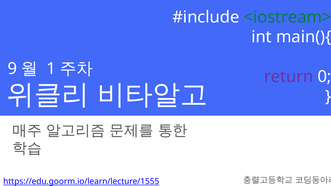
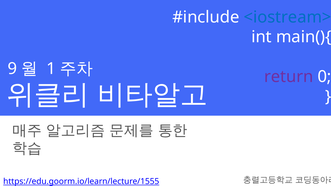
<iostream> colour: green -> blue
